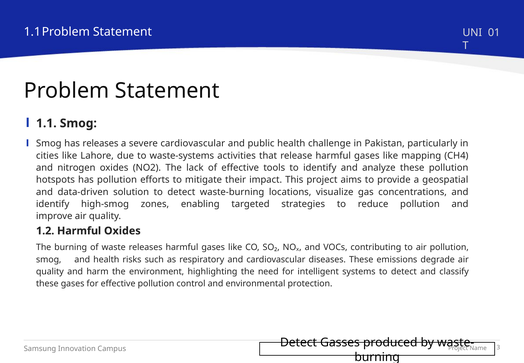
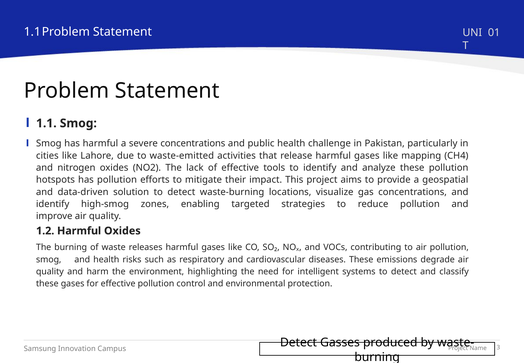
has releases: releases -> harmful
severe cardiovascular: cardiovascular -> concentrations
waste-systems: waste-systems -> waste-emitted
